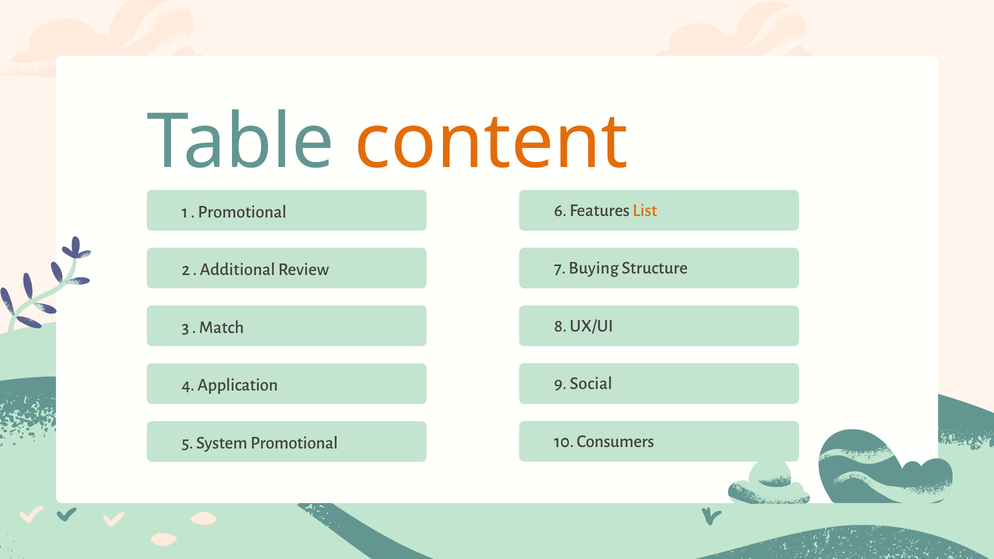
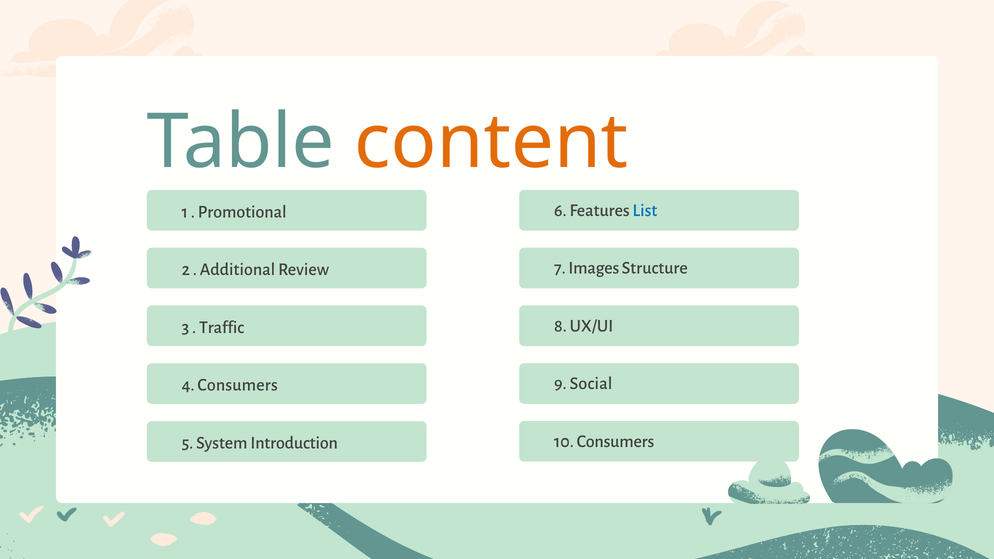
List colour: orange -> blue
Buying: Buying -> Images
Match: Match -> Traffic
4 Application: Application -> Consumers
System Promotional: Promotional -> Introduction
